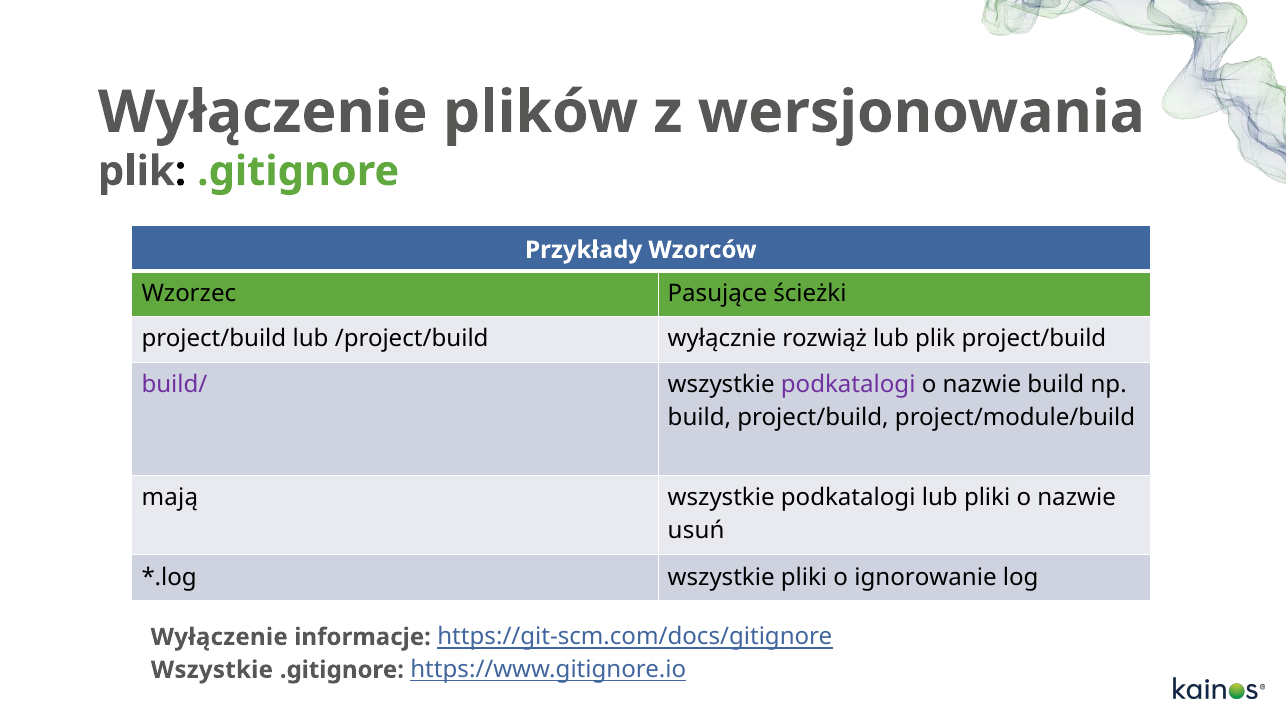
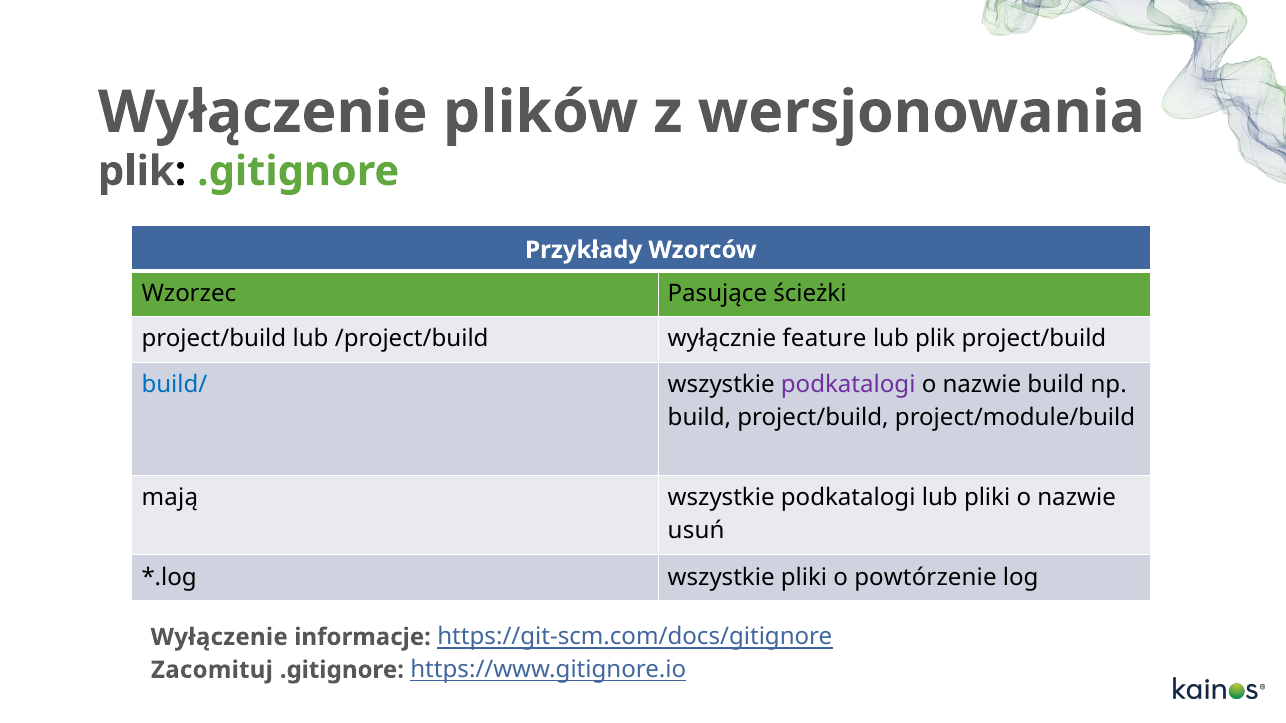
rozwiąż: rozwiąż -> feature
build/ colour: purple -> blue
ignorowanie: ignorowanie -> powtórzenie
Wszystkie at (212, 670): Wszystkie -> Zacomituj
